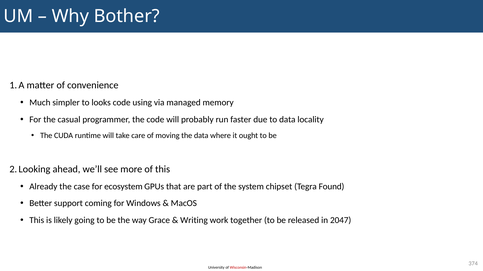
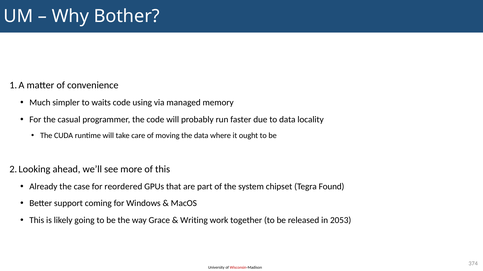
looks: looks -> waits
ecosystem: ecosystem -> reordered
2047: 2047 -> 2053
